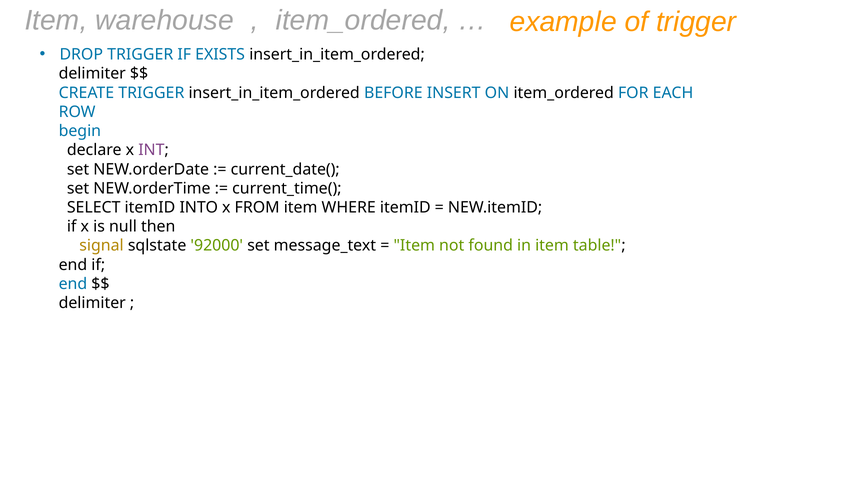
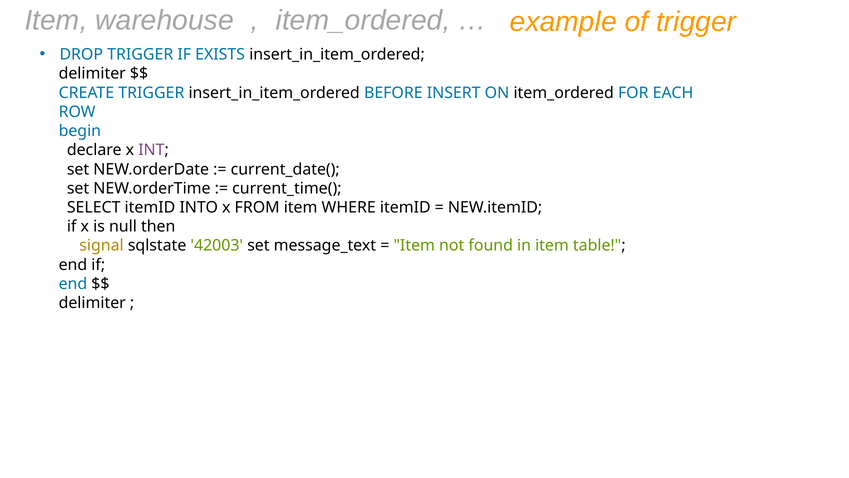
92000: 92000 -> 42003
